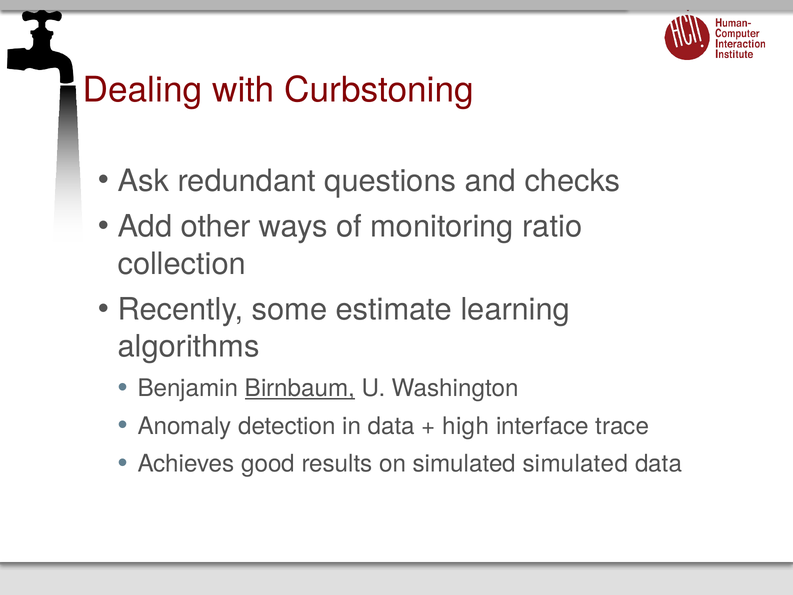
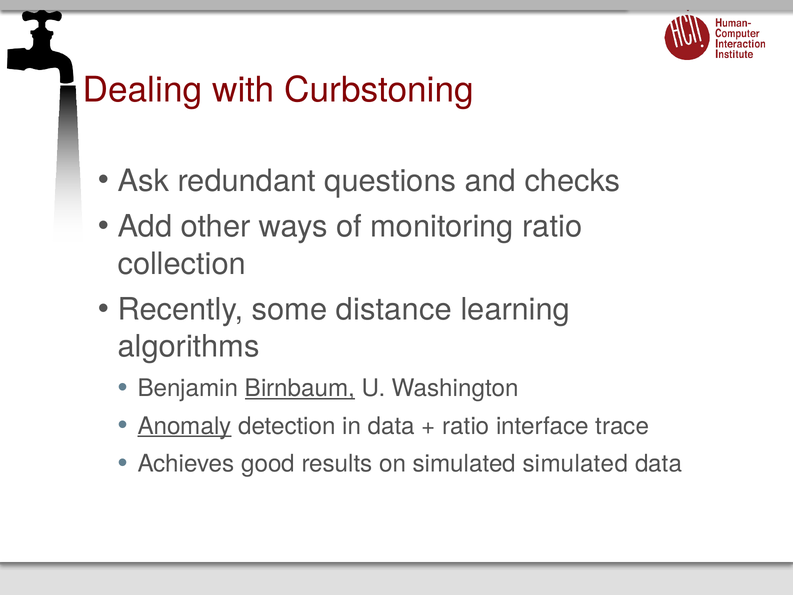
estimate: estimate -> distance
Anomaly underline: none -> present
high at (466, 426): high -> ratio
